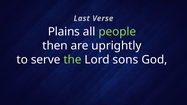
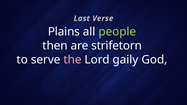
uprightly: uprightly -> strifetorn
the colour: light green -> pink
sons: sons -> gaily
